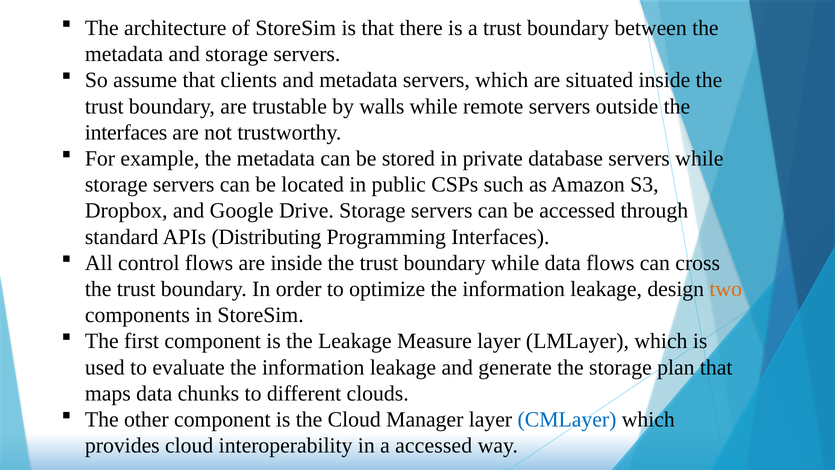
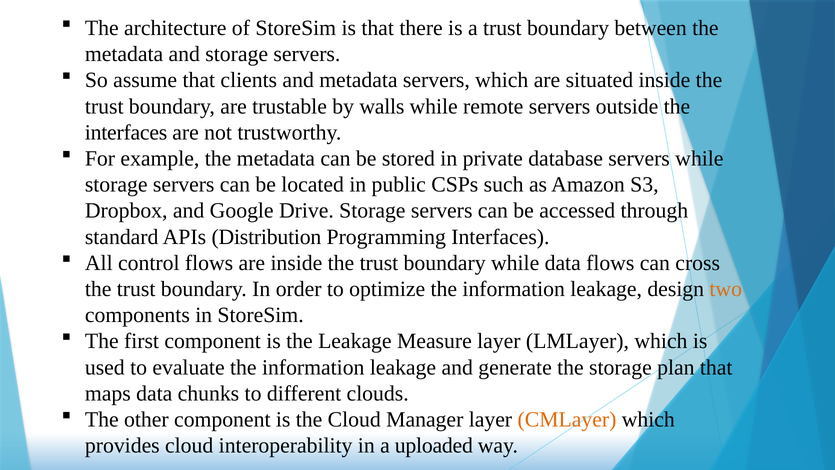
Distributing: Distributing -> Distribution
CMLayer colour: blue -> orange
a accessed: accessed -> uploaded
